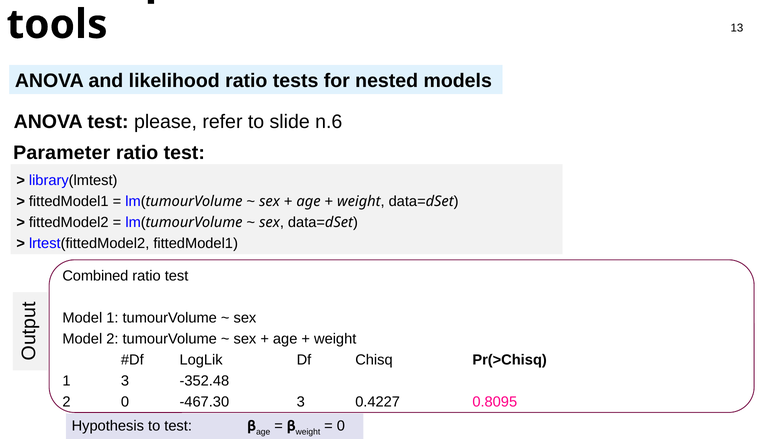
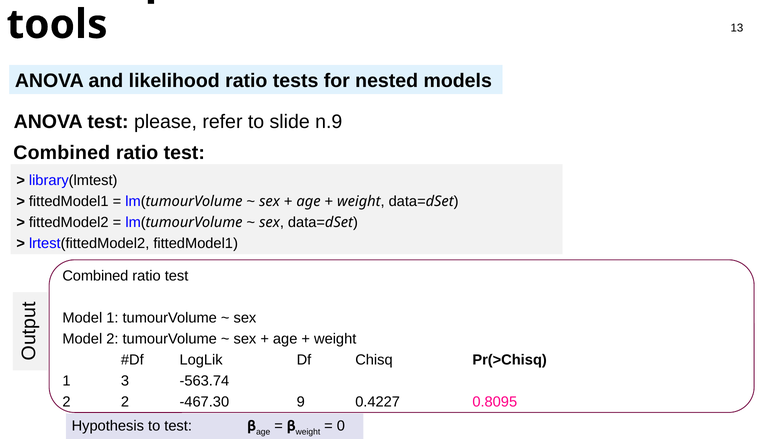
n.6: n.6 -> n.9
Parameter at (62, 153): Parameter -> Combined
-352.48: -352.48 -> -563.74
2 0: 0 -> 2
-467.30 3: 3 -> 9
